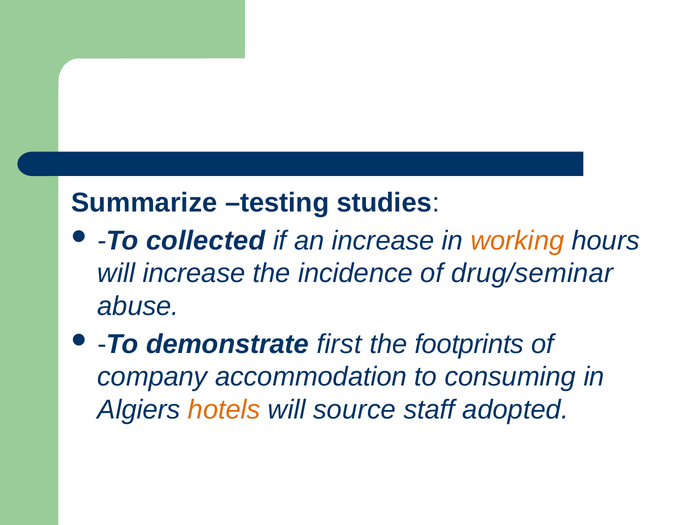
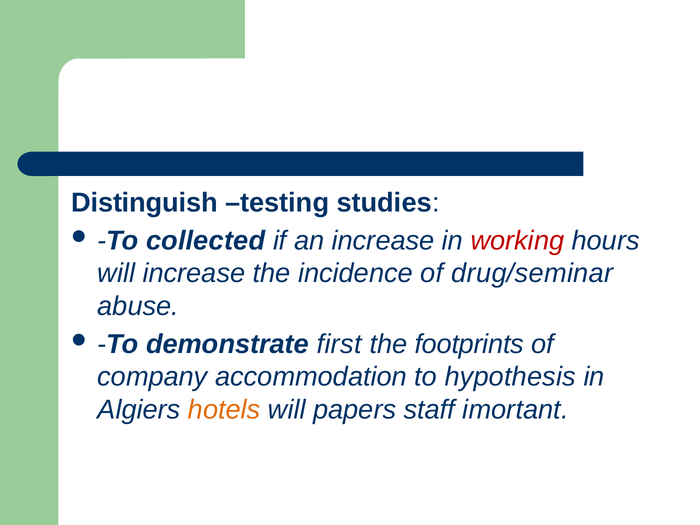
Summarize: Summarize -> Distinguish
working colour: orange -> red
consuming: consuming -> hypothesis
source: source -> papers
adopted: adopted -> imortant
